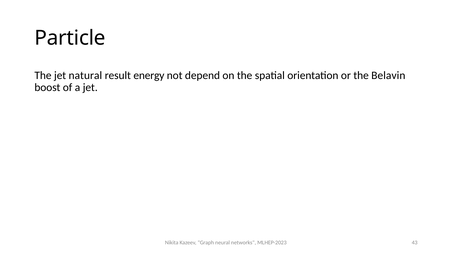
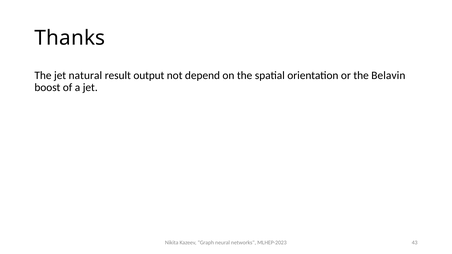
Particle: Particle -> Thanks
energy: energy -> output
